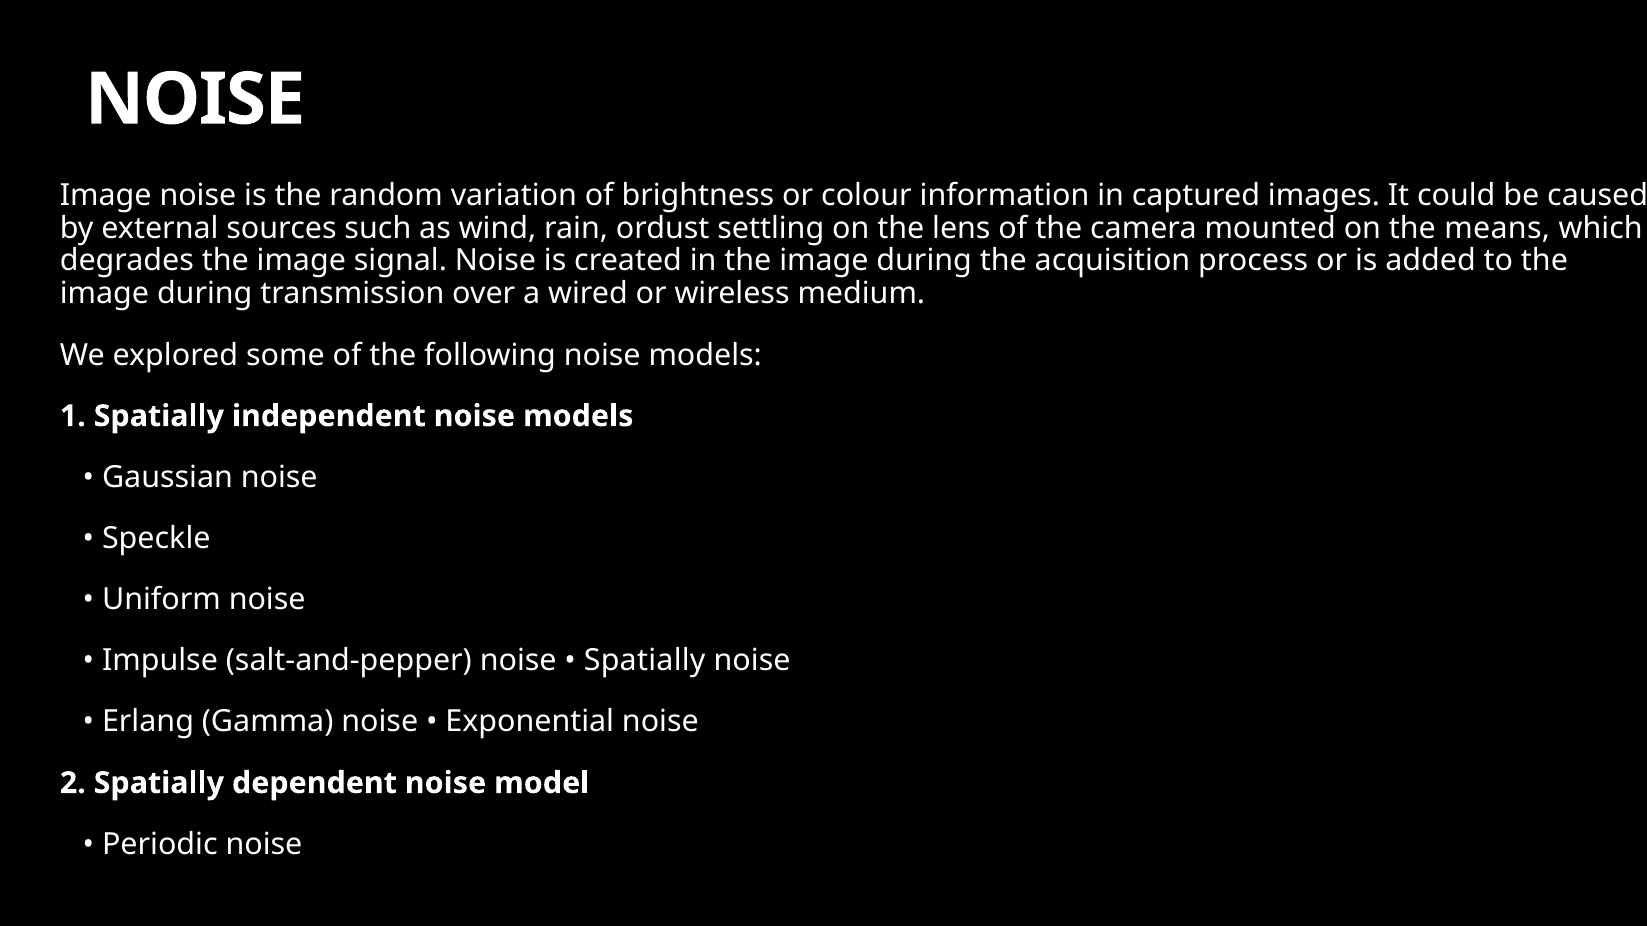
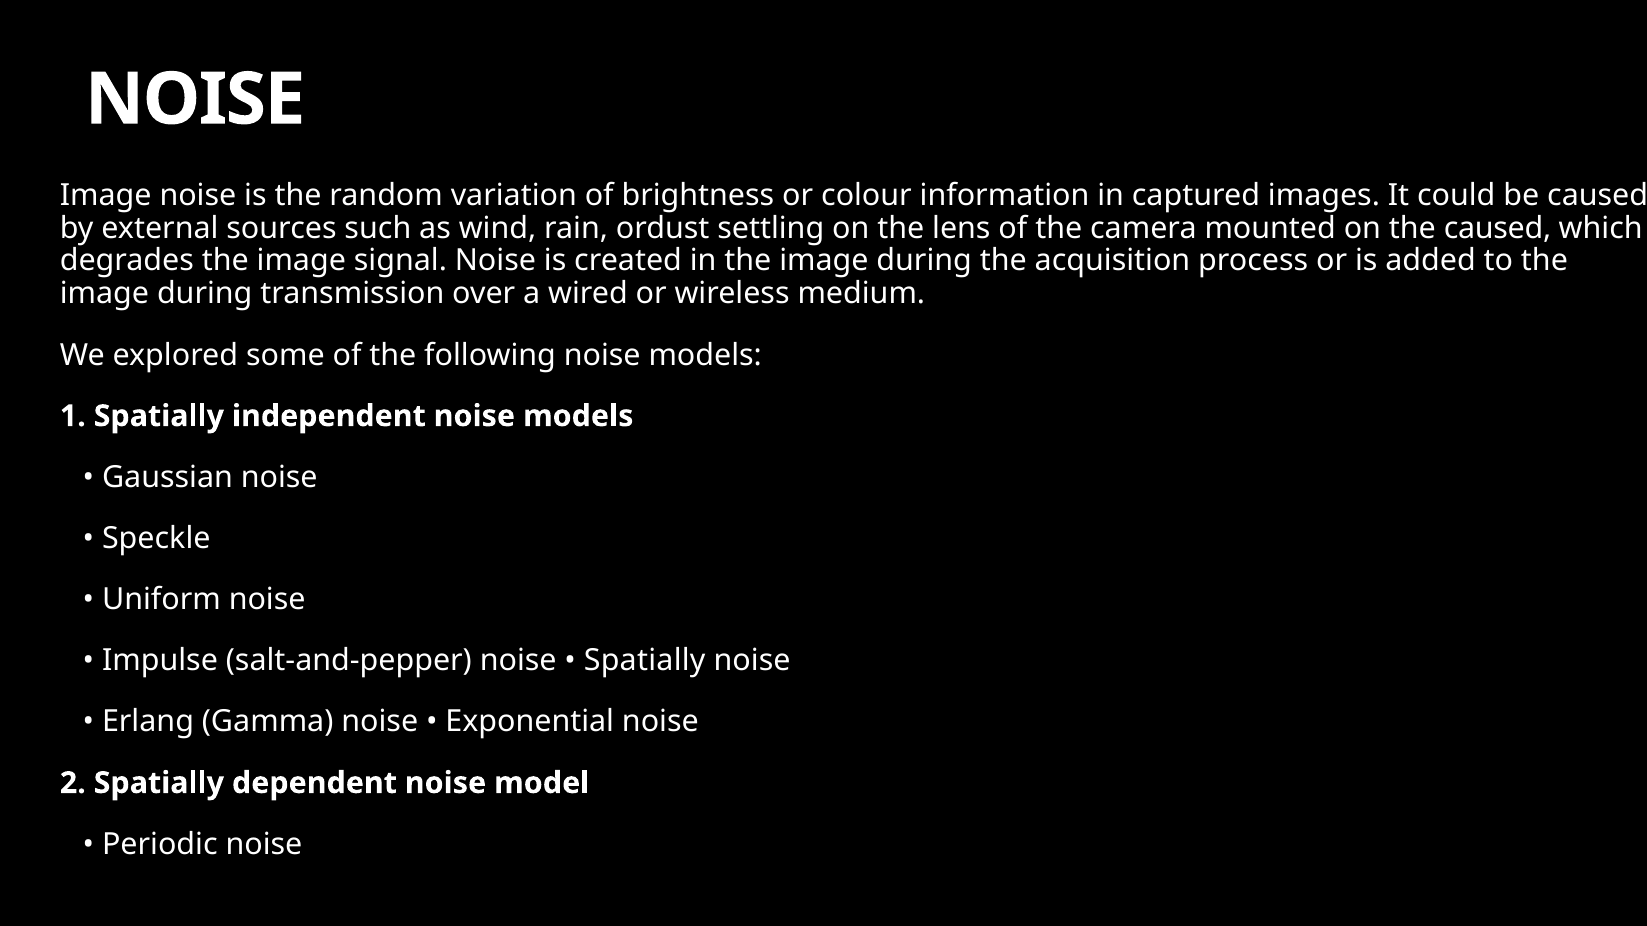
the means: means -> caused
